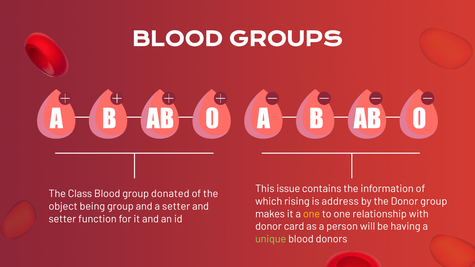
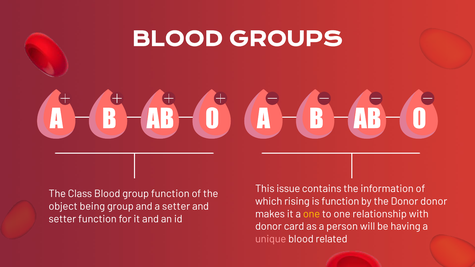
group donated: donated -> function
is address: address -> function
Donor group: group -> donor
unique colour: light green -> pink
donors: donors -> related
